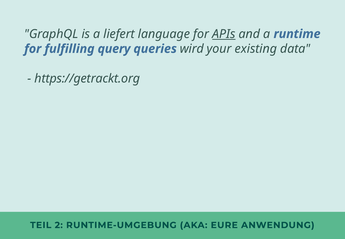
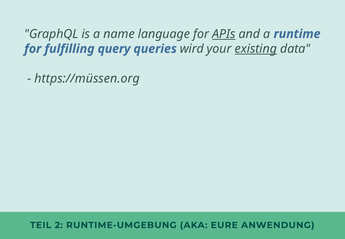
liefert: liefert -> name
existing underline: none -> present
https://getrackt.org: https://getrackt.org -> https://müssen.org
